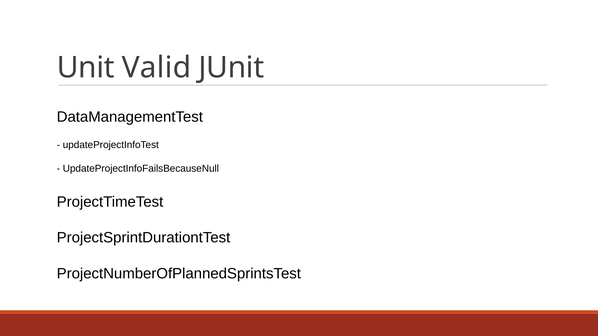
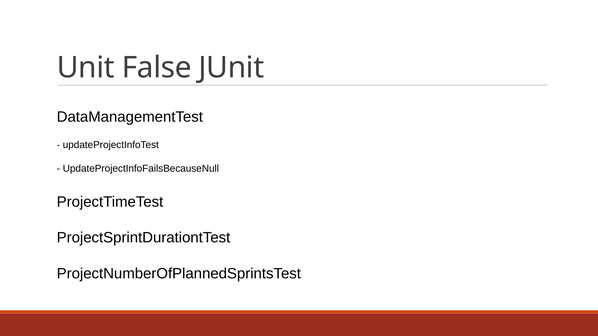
Valid: Valid -> False
